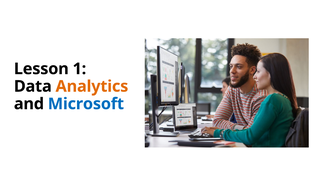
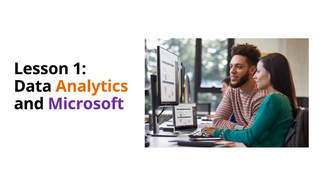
Microsoft colour: blue -> purple
